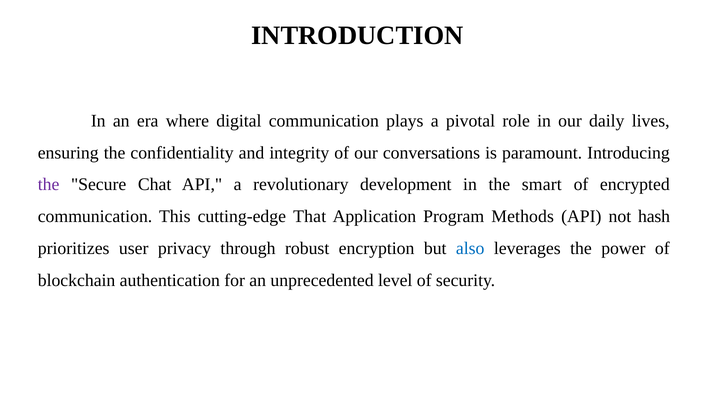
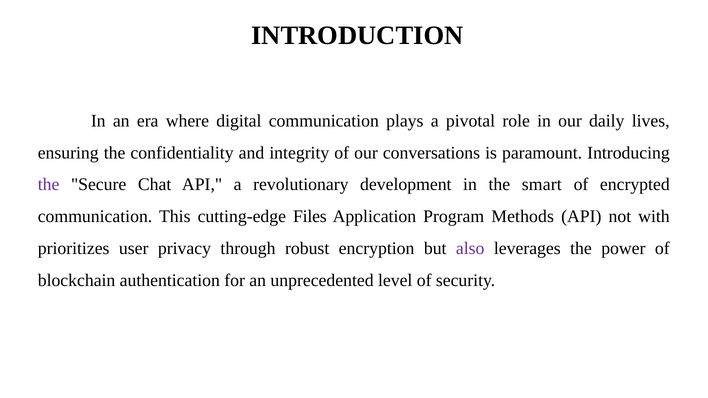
That: That -> Files
hash: hash -> with
also colour: blue -> purple
